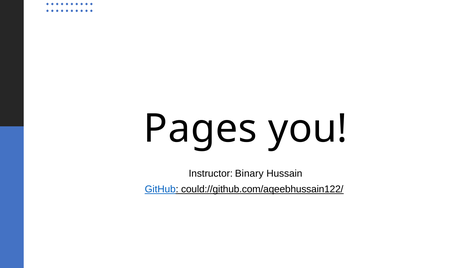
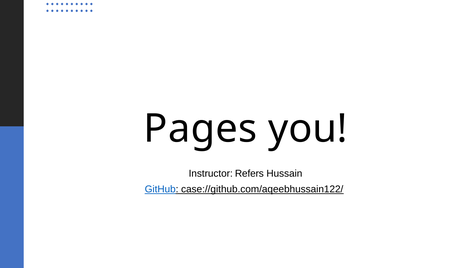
Binary: Binary -> Refers
could://github.com/aqeebhussain122/: could://github.com/aqeebhussain122/ -> case://github.com/aqeebhussain122/
